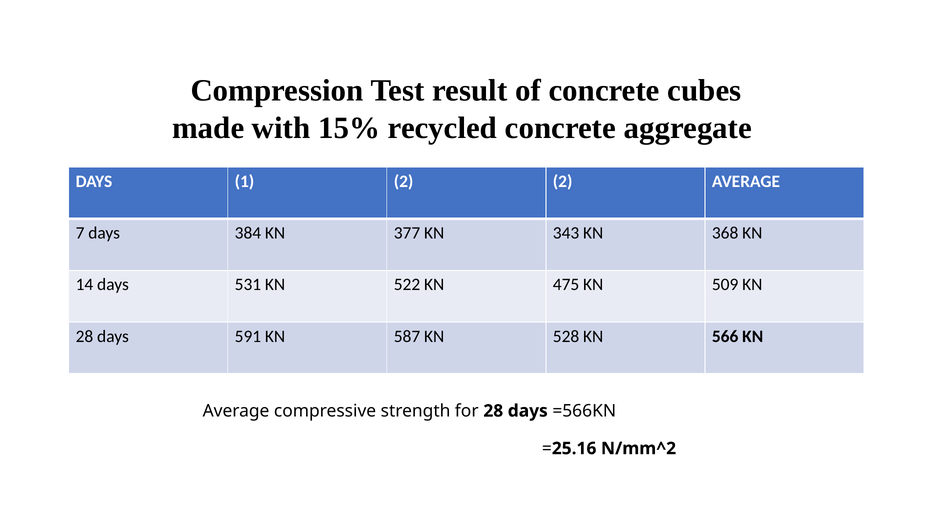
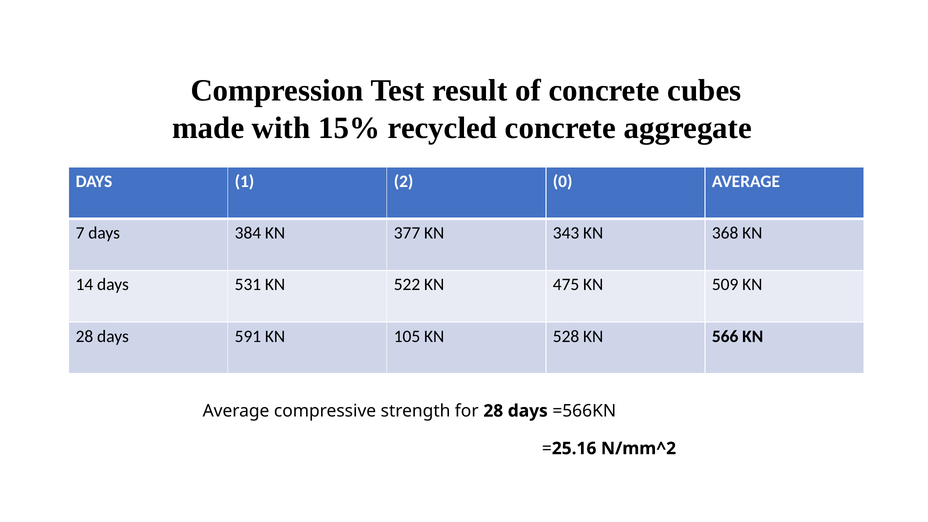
2 2: 2 -> 0
587: 587 -> 105
